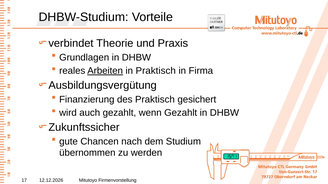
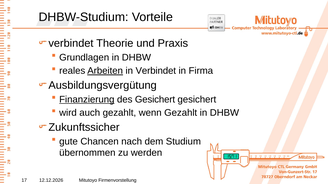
in Praktisch: Praktisch -> Verbindet
Finanzierung underline: none -> present
des Praktisch: Praktisch -> Gesichert
